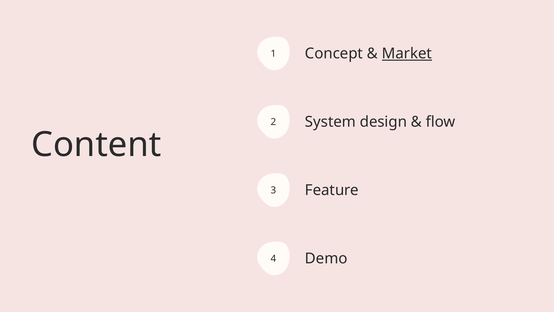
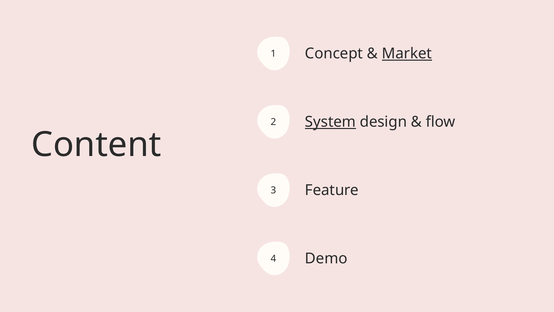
System underline: none -> present
